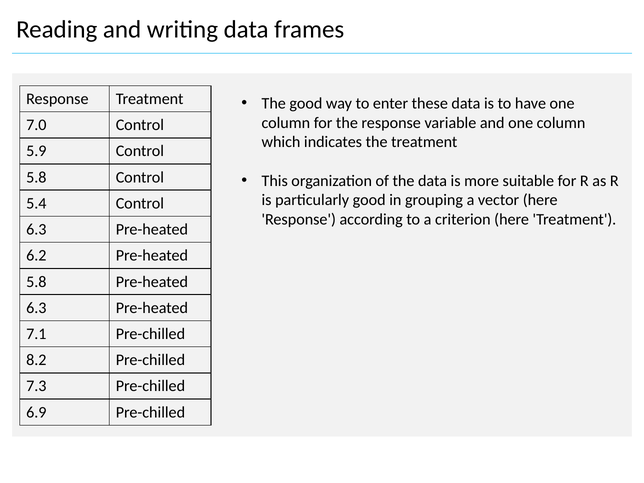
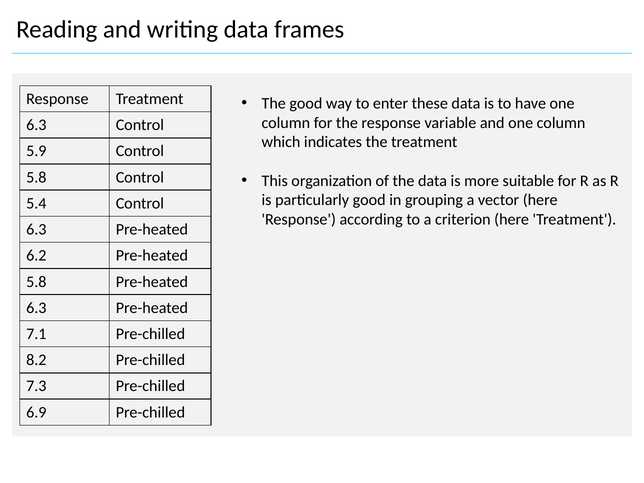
7.0 at (36, 125): 7.0 -> 6.3
